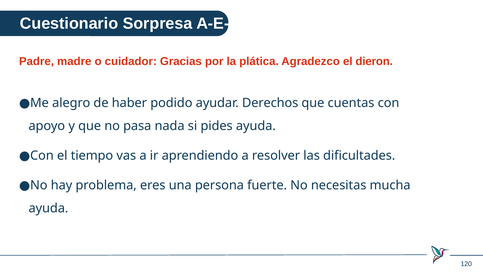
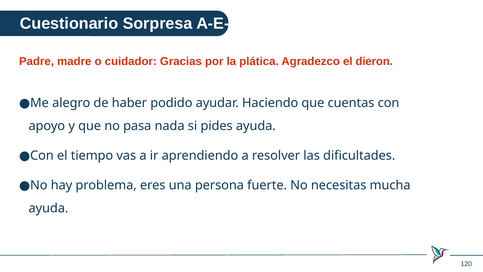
Derechos: Derechos -> Haciendo
